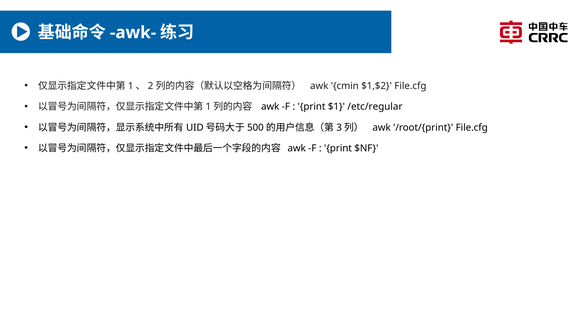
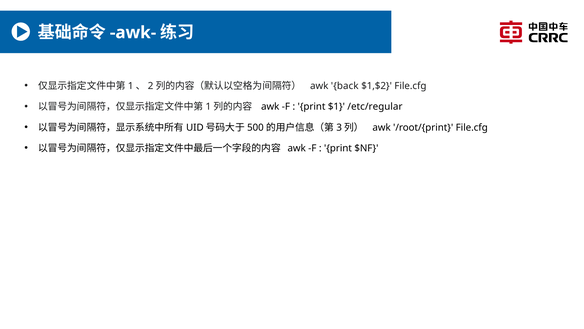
cmin: cmin -> back
